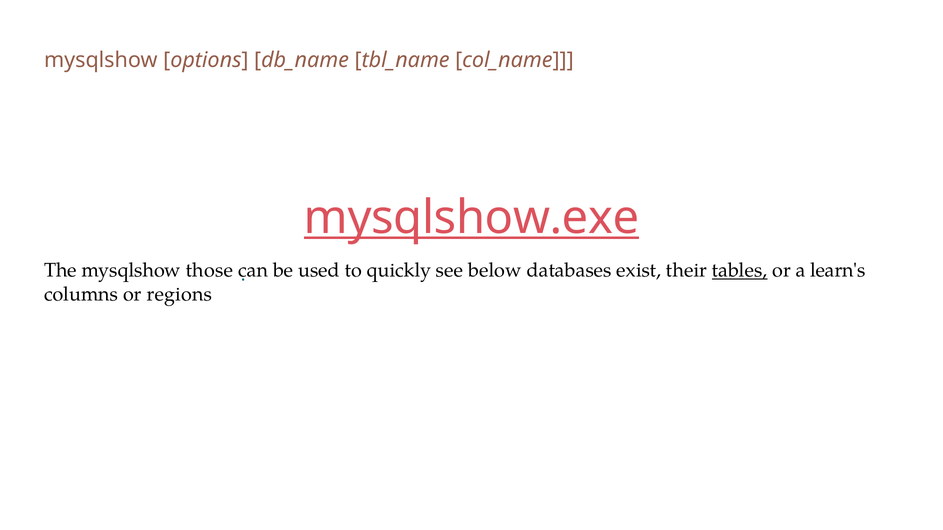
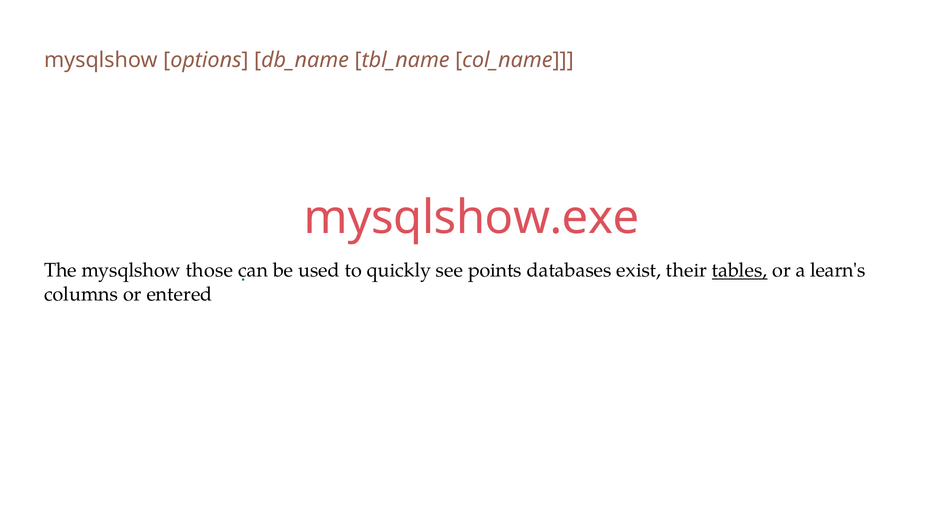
mysqlshow.exe underline: present -> none
below: below -> points
regions: regions -> entered
